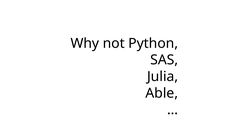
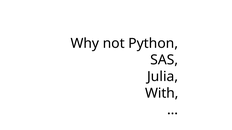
Able: Able -> With
